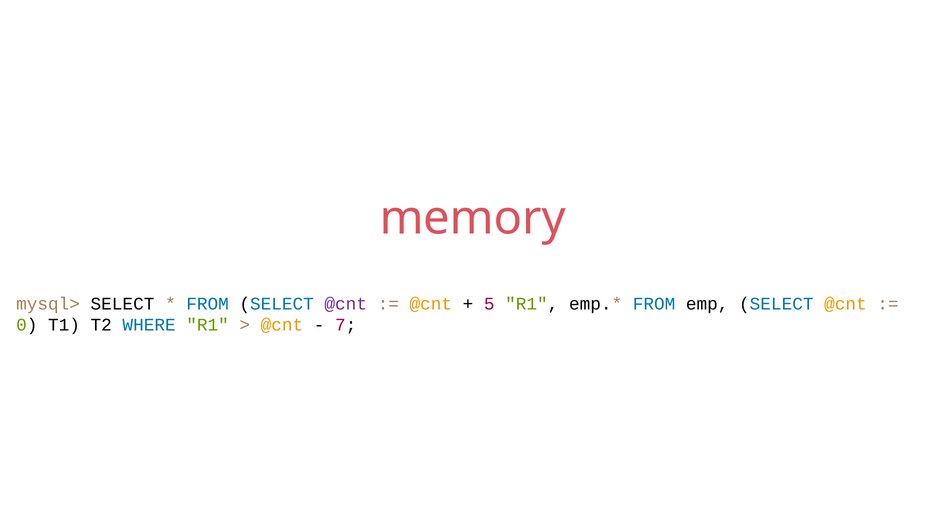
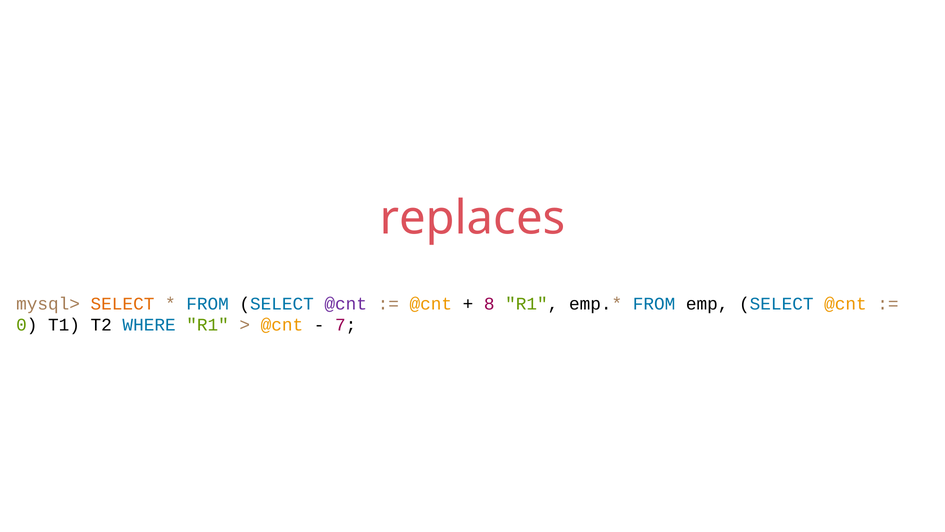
memory: memory -> replaces
SELECT at (122, 303) colour: black -> orange
5: 5 -> 8
